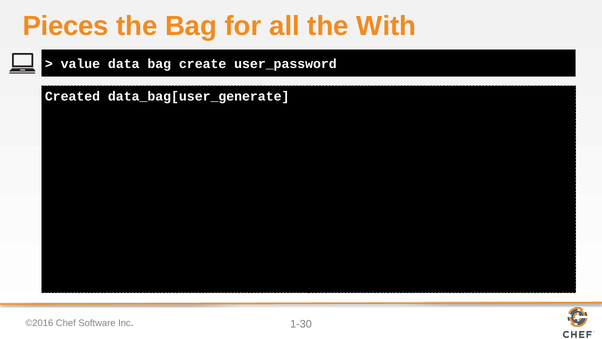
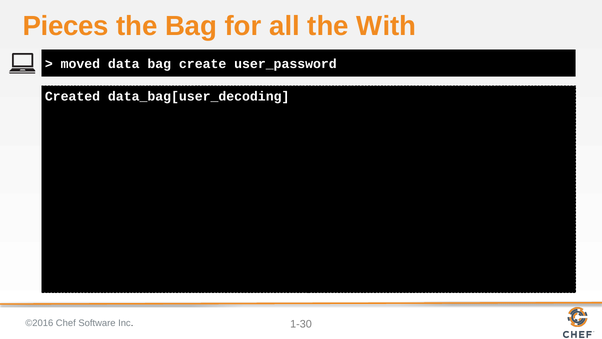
value: value -> moved
data_bag[user_generate: data_bag[user_generate -> data_bag[user_decoding
